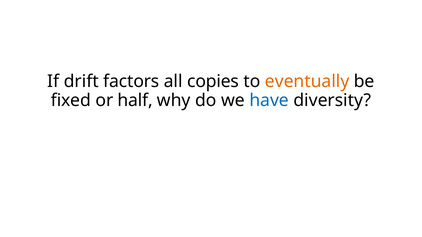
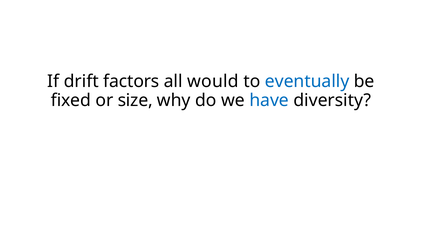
copies: copies -> would
eventually colour: orange -> blue
half: half -> size
